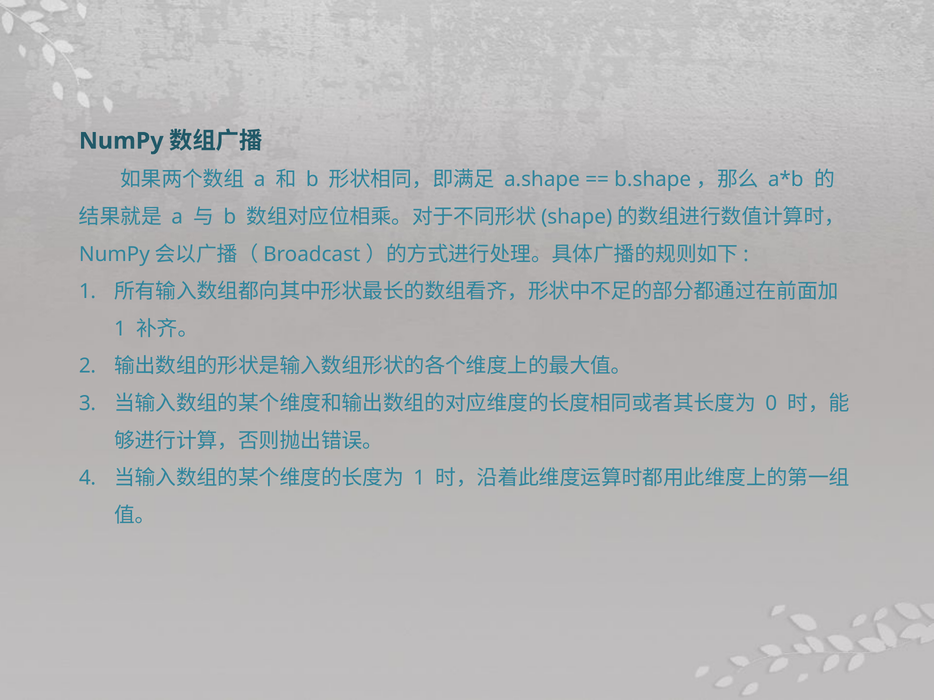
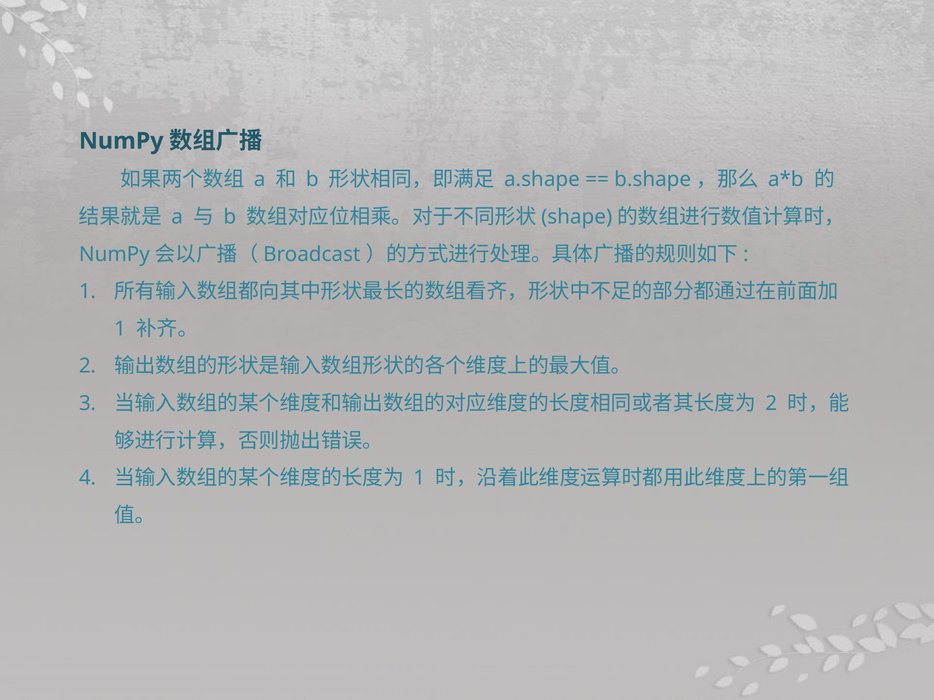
0 at (771, 404): 0 -> 2
